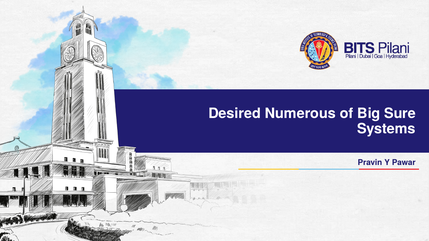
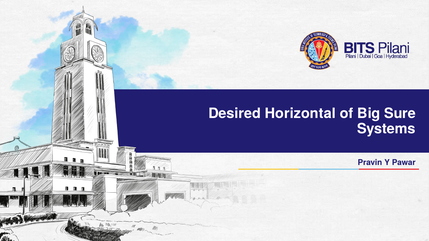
Numerous: Numerous -> Horizontal
